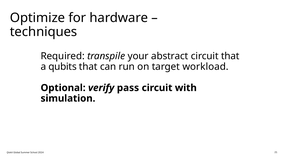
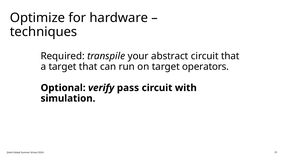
a qubits: qubits -> target
workload: workload -> operators
